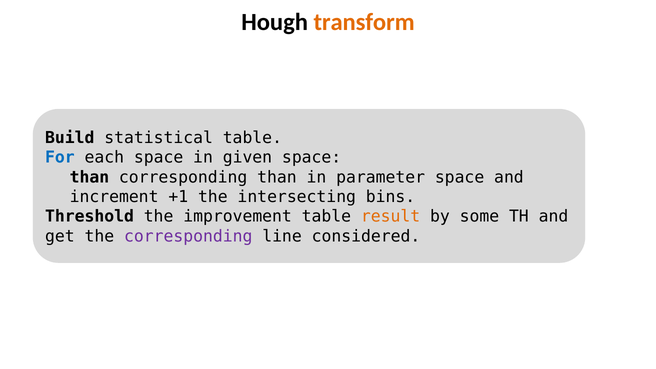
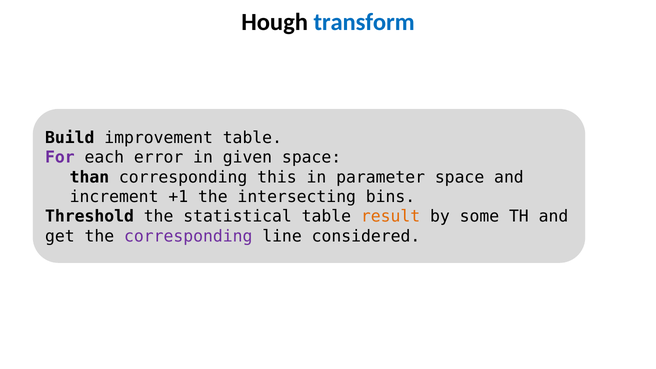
transform colour: orange -> blue
statistical: statistical -> improvement
For colour: blue -> purple
each space: space -> error
corresponding than: than -> this
improvement: improvement -> statistical
